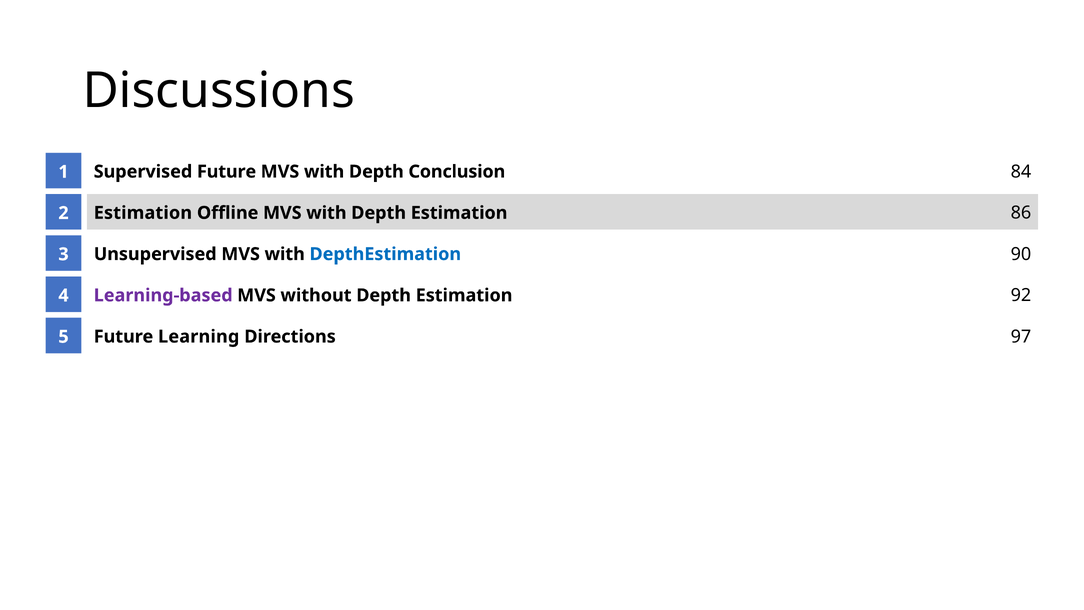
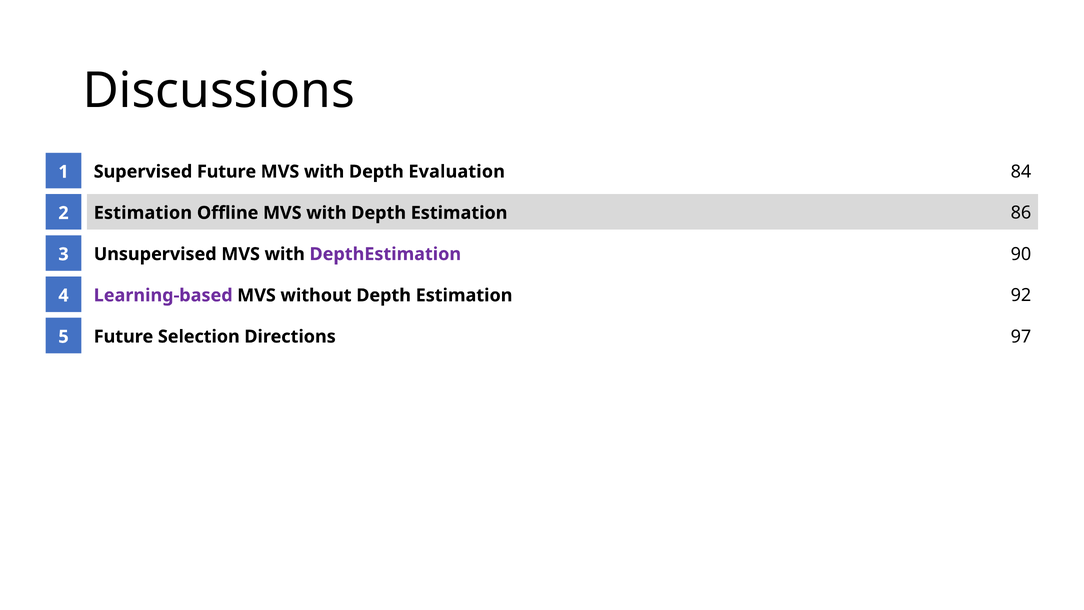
Conclusion: Conclusion -> Evaluation
DepthEstimation colour: blue -> purple
Learning: Learning -> Selection
